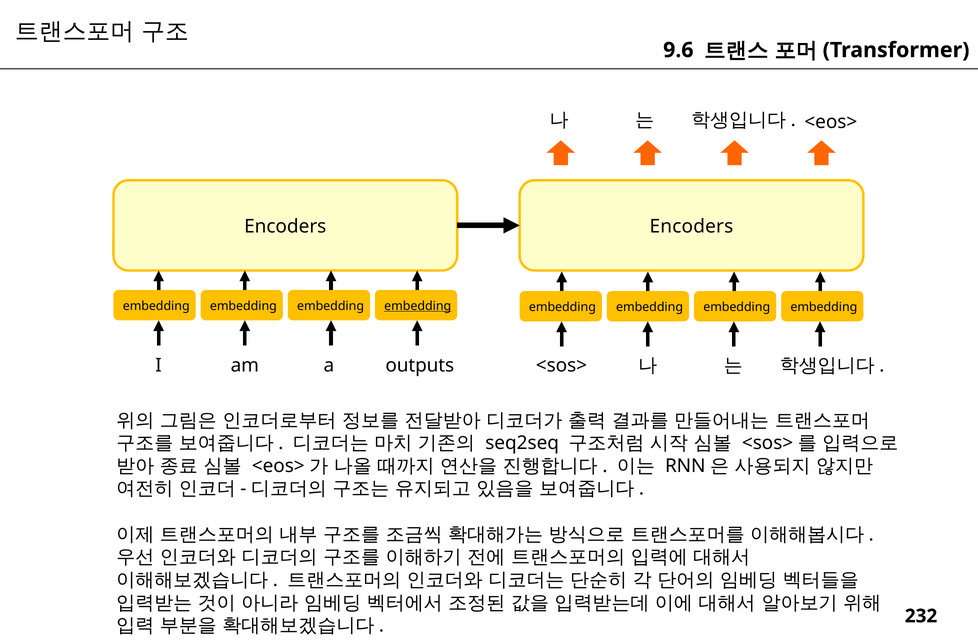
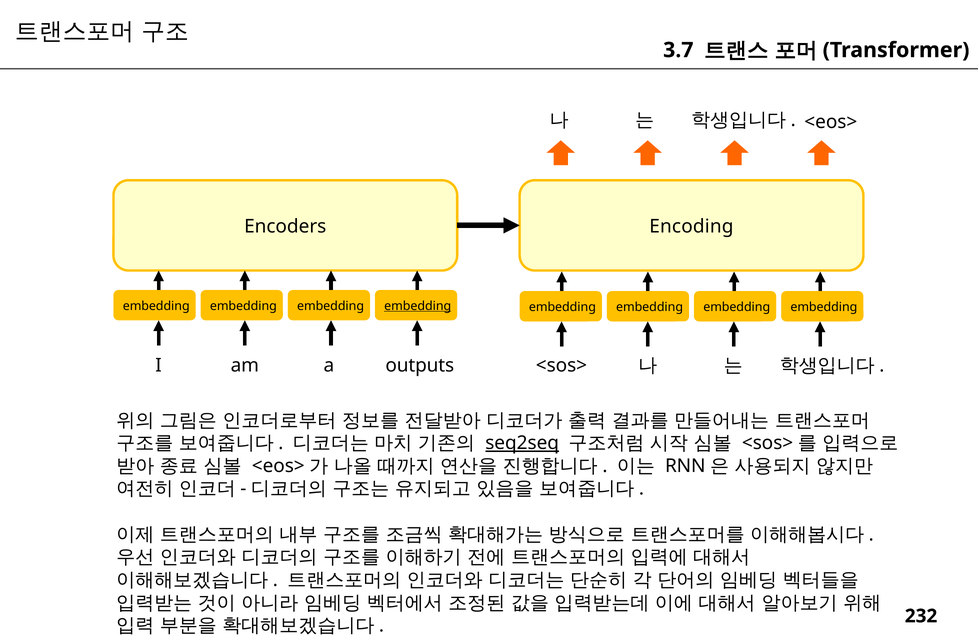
9.6: 9.6 -> 3.7
Encoders Encoders: Encoders -> Encoding
seq2seq underline: none -> present
